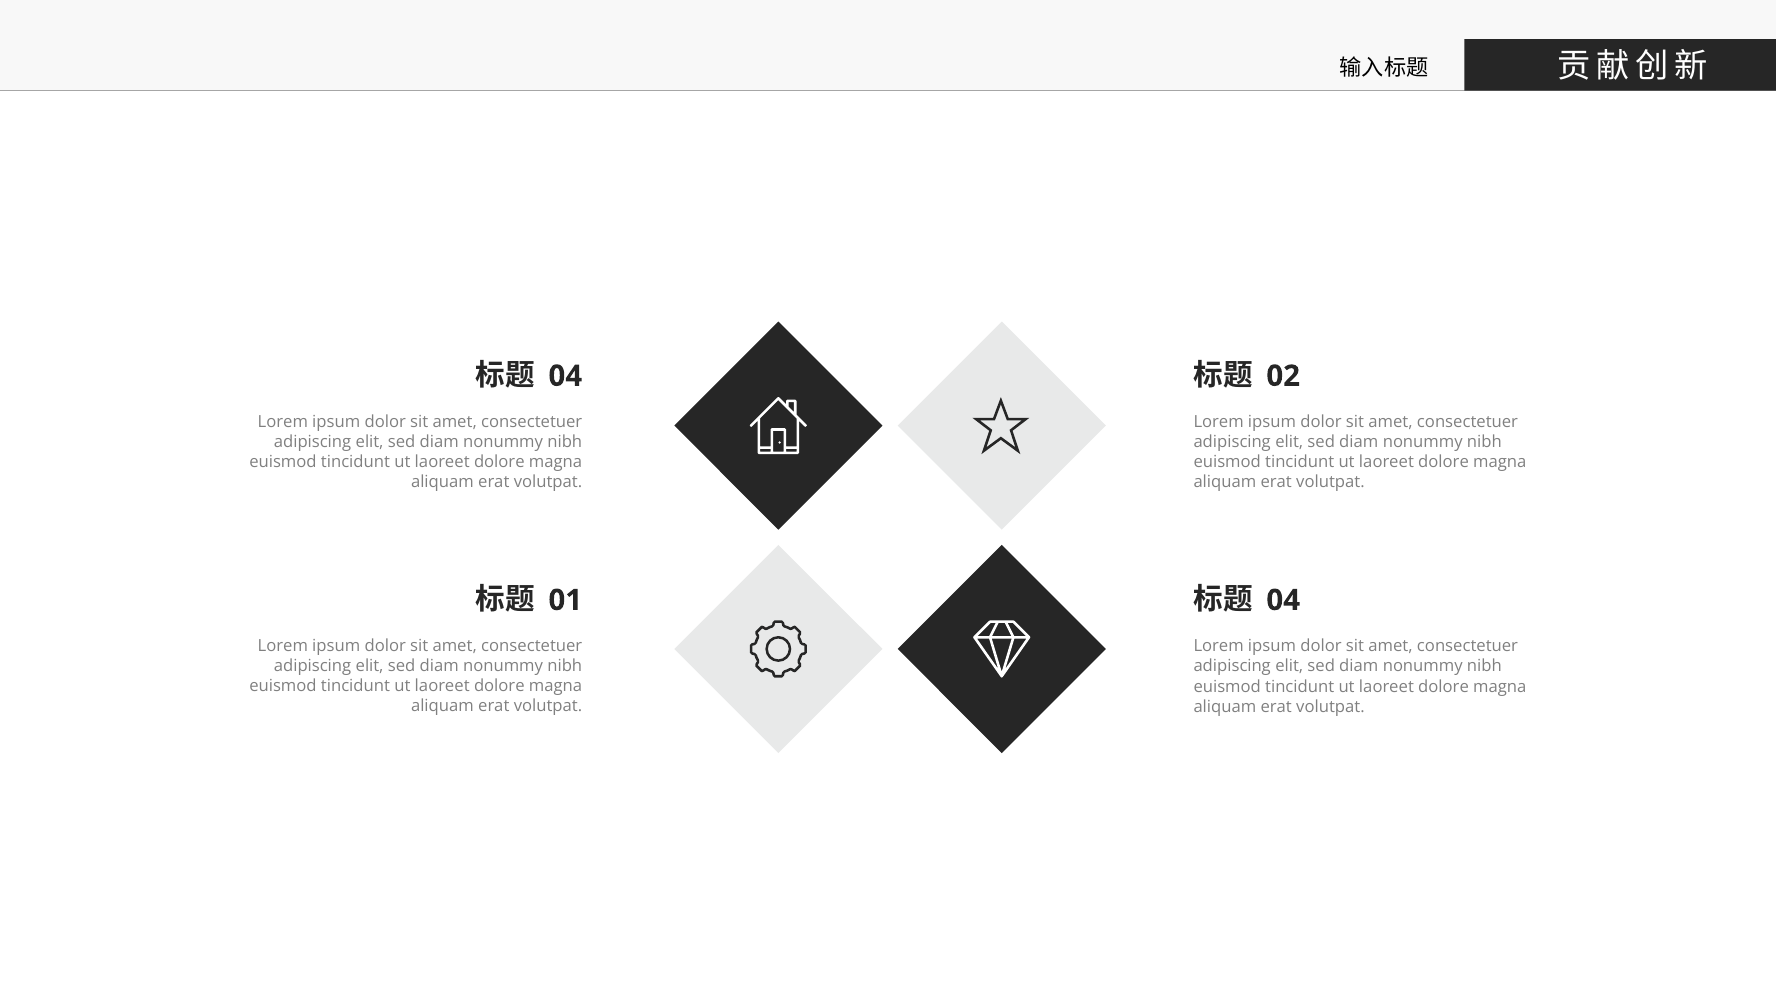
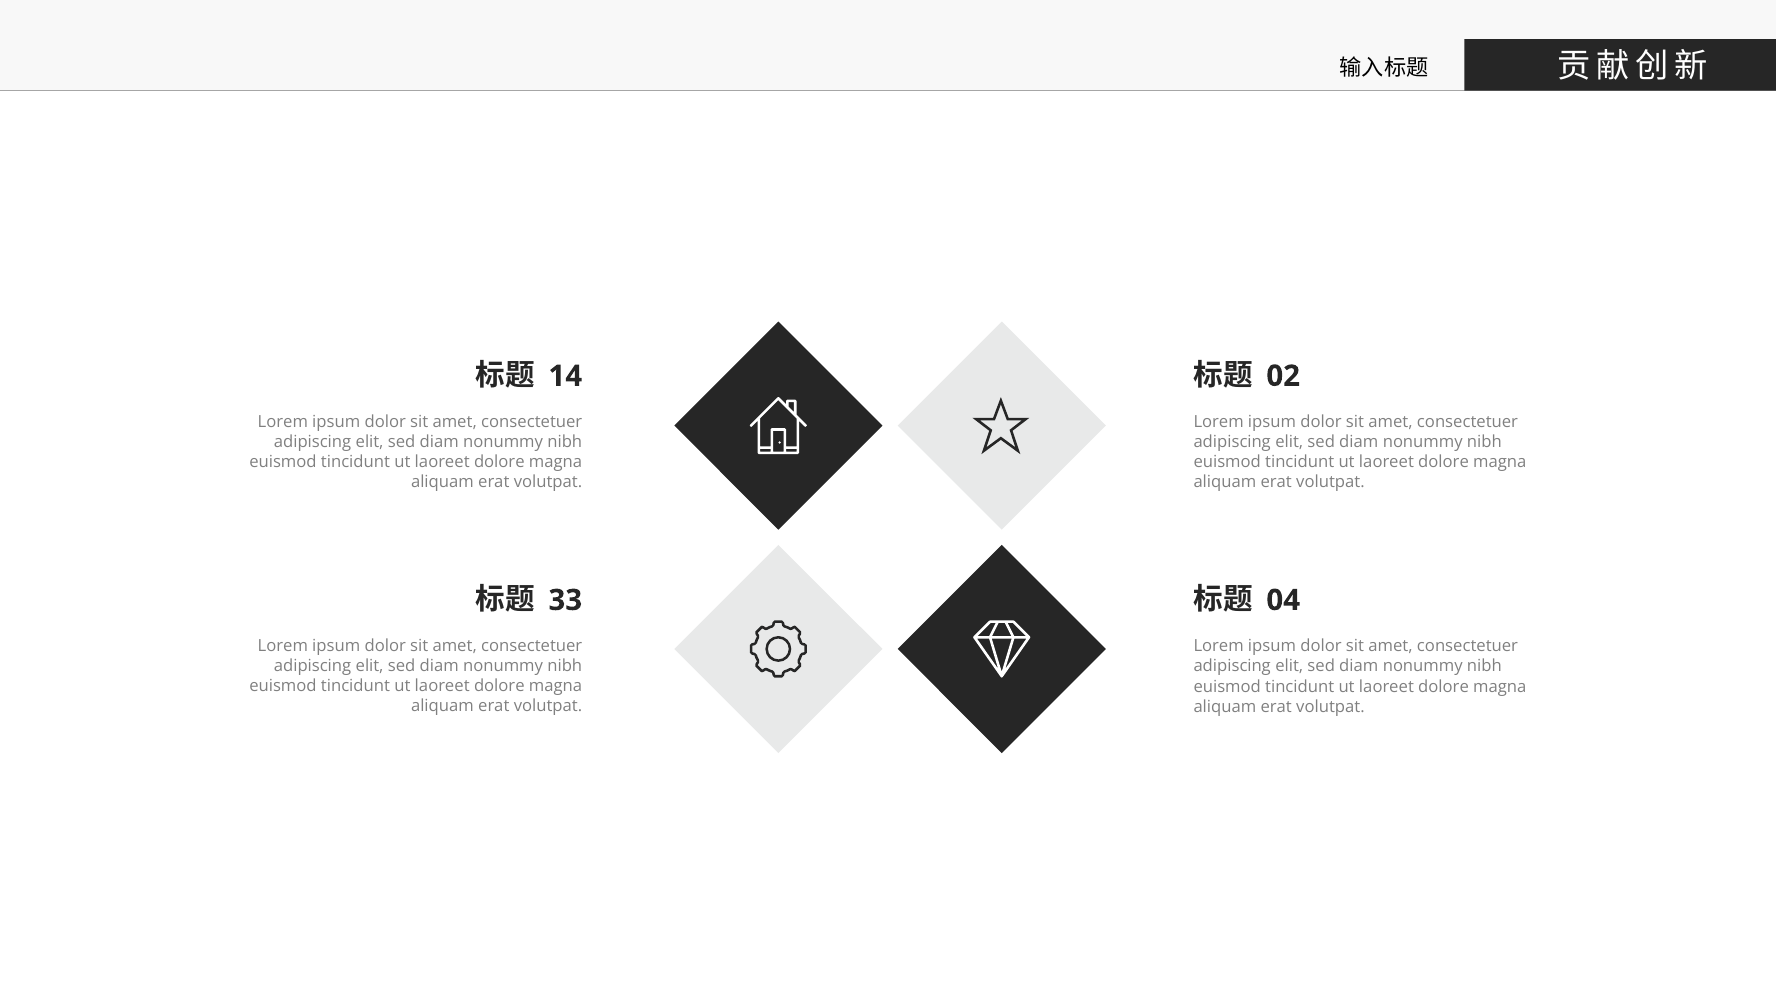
04 at (565, 376): 04 -> 14
01: 01 -> 33
